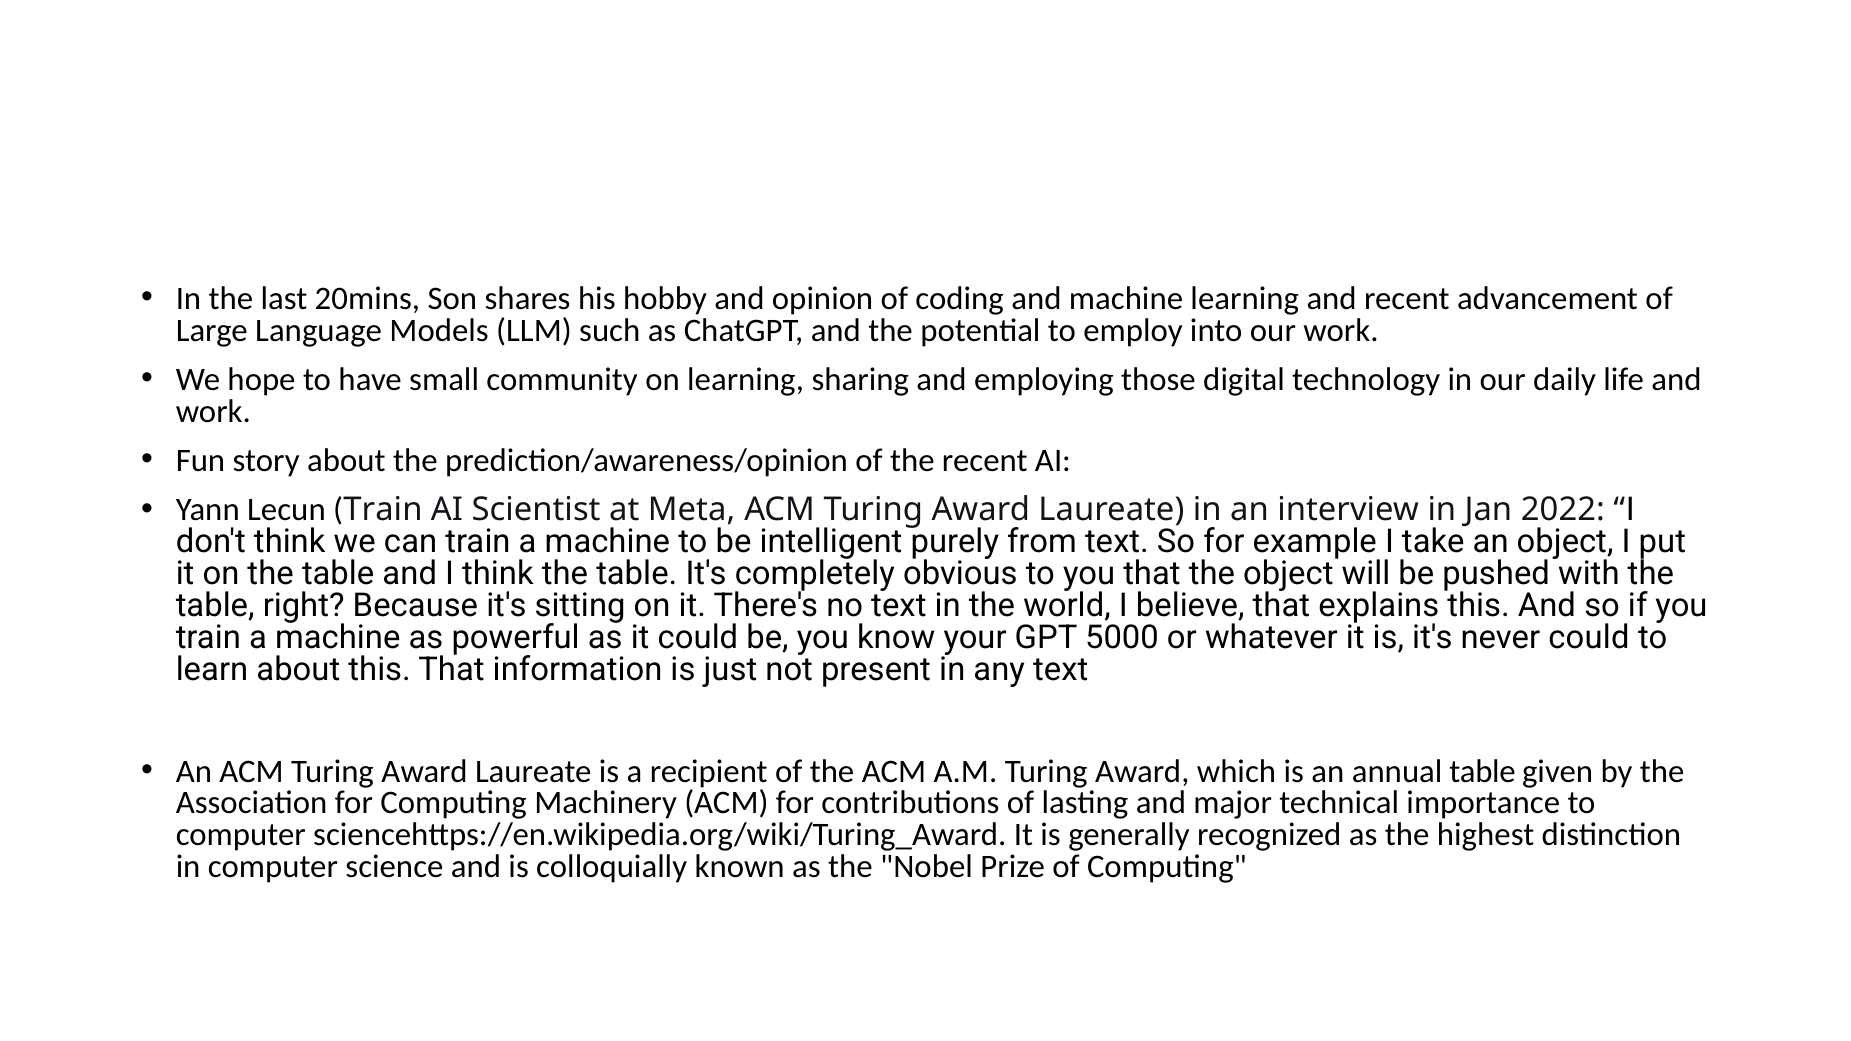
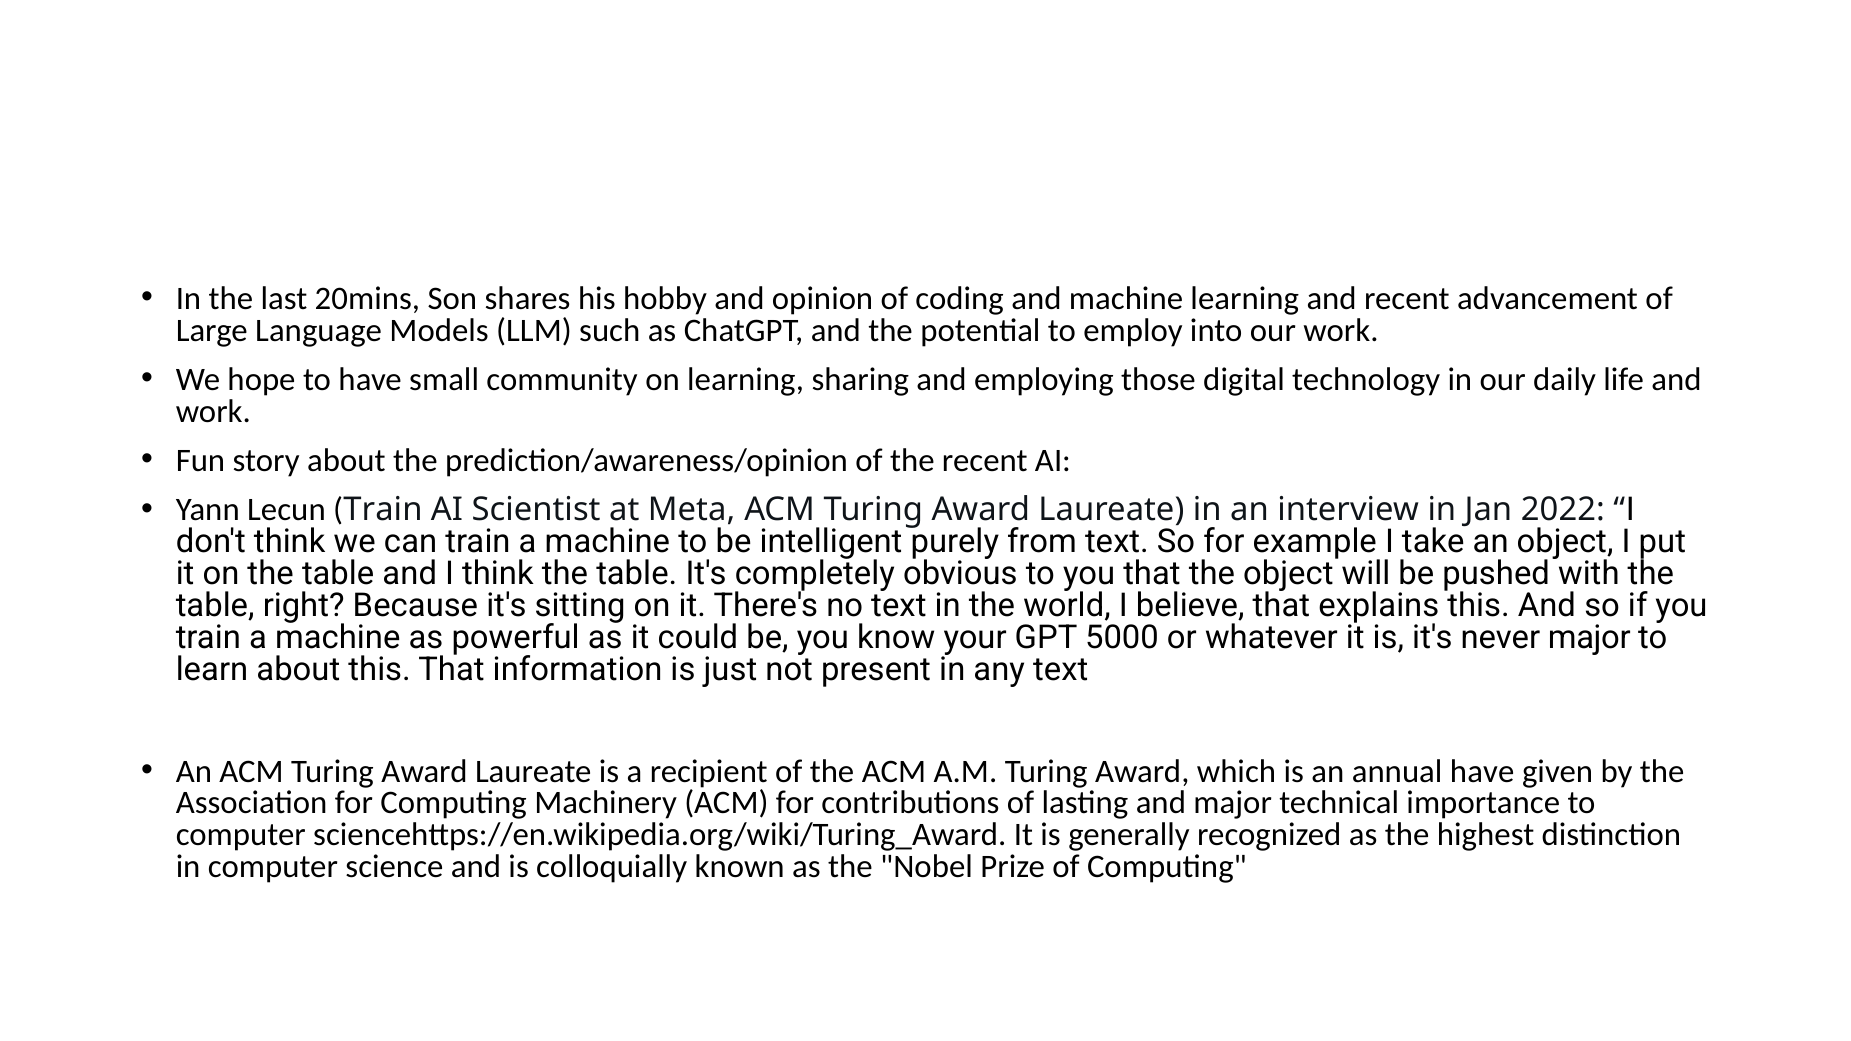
never could: could -> major
annual table: table -> have
